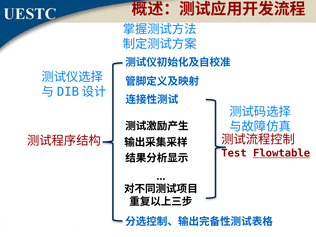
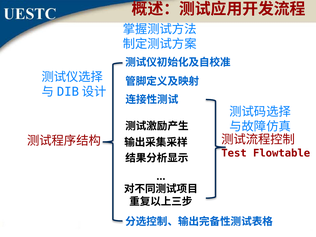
Flowtable underline: present -> none
